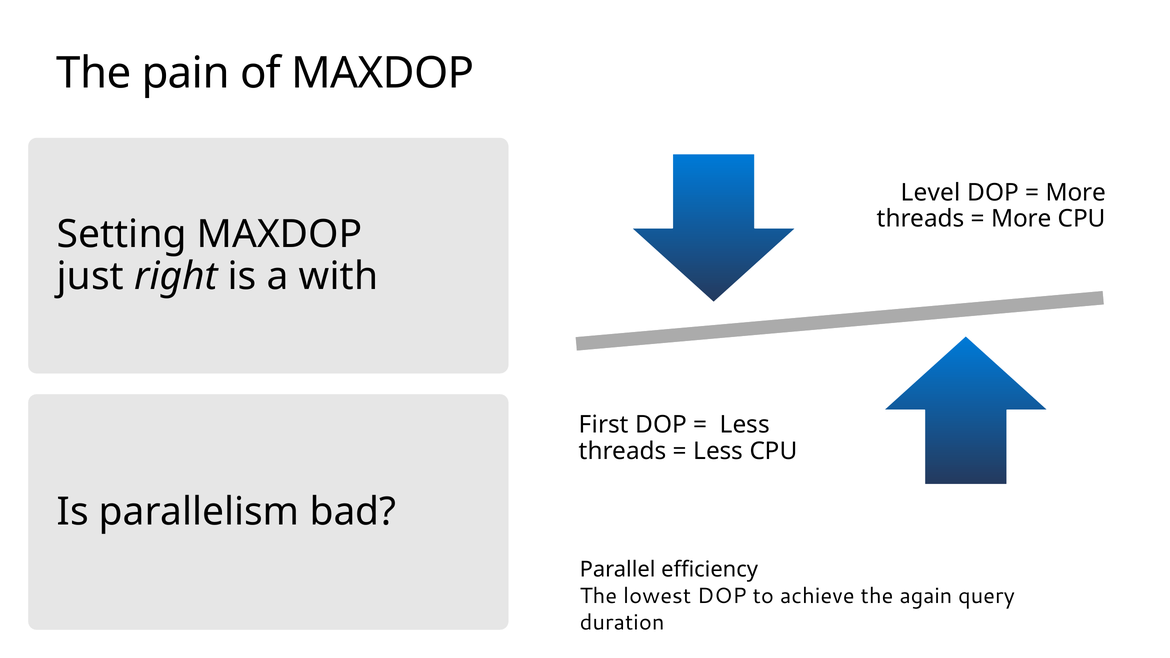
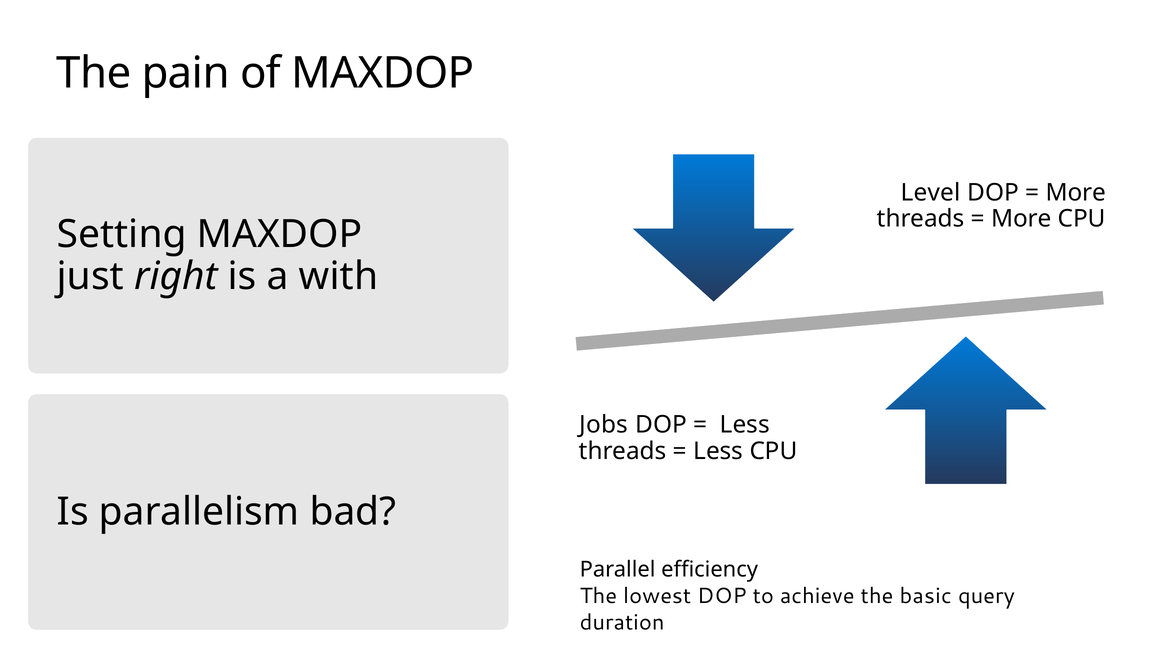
First: First -> Jobs
again: again -> basic
